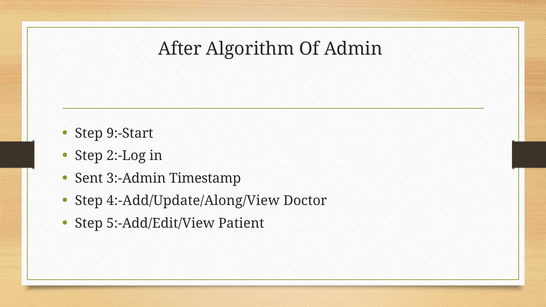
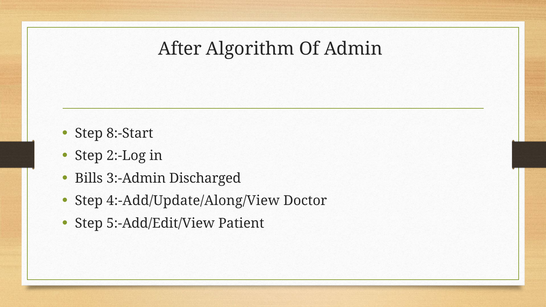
9:-Start: 9:-Start -> 8:-Start
Sent: Sent -> Bills
Timestamp: Timestamp -> Discharged
